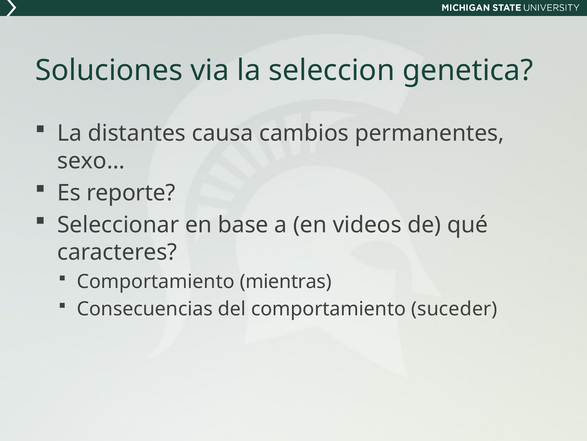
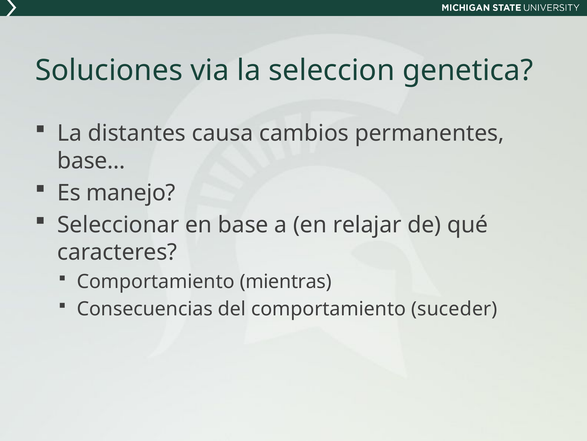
sexo at (91, 161): sexo -> base
reporte: reporte -> manejo
videos: videos -> relajar
